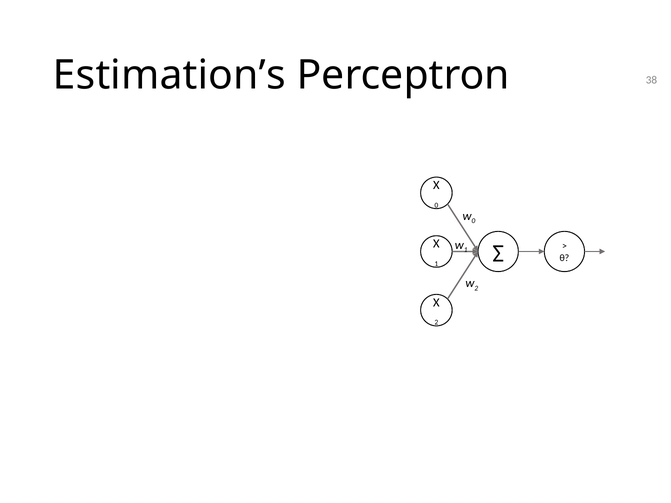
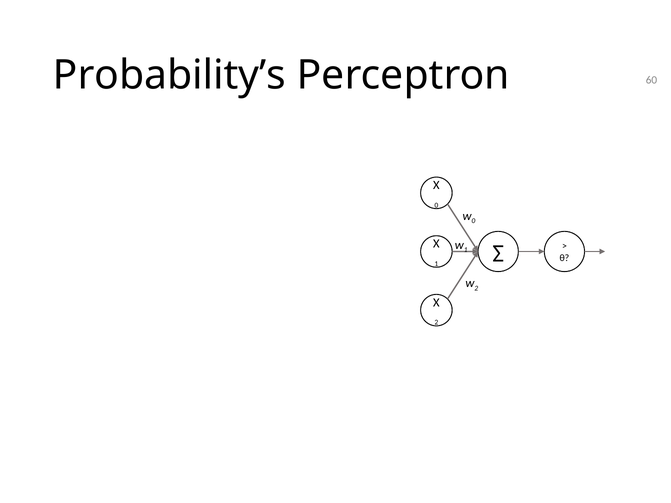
Estimation’s: Estimation’s -> Probability’s
38: 38 -> 60
